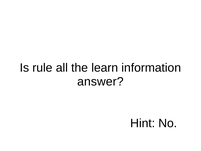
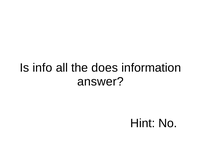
rule: rule -> info
learn: learn -> does
